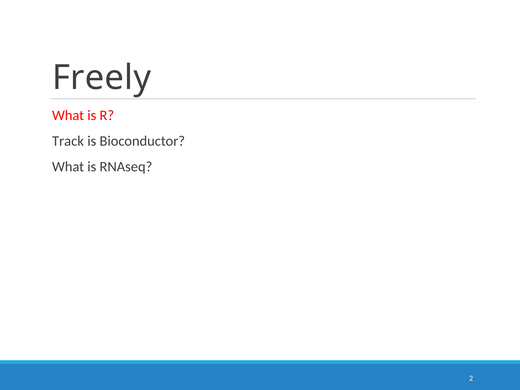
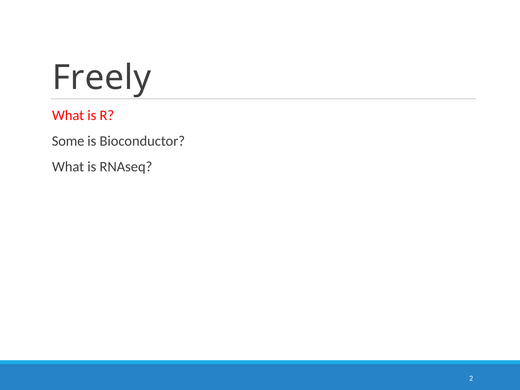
Track: Track -> Some
